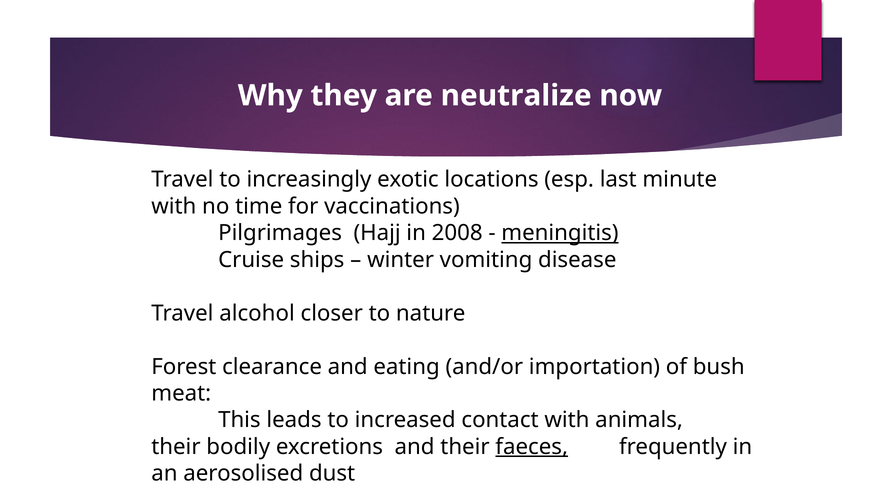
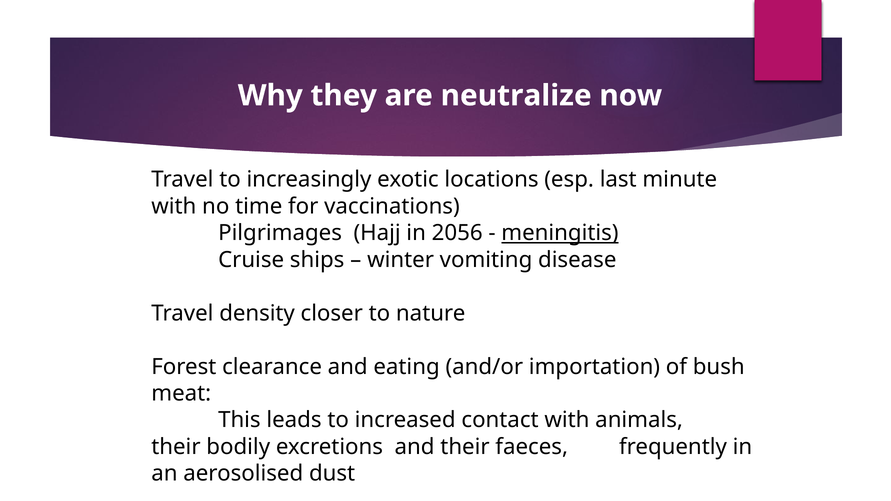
2008: 2008 -> 2056
alcohol: alcohol -> density
faeces underline: present -> none
